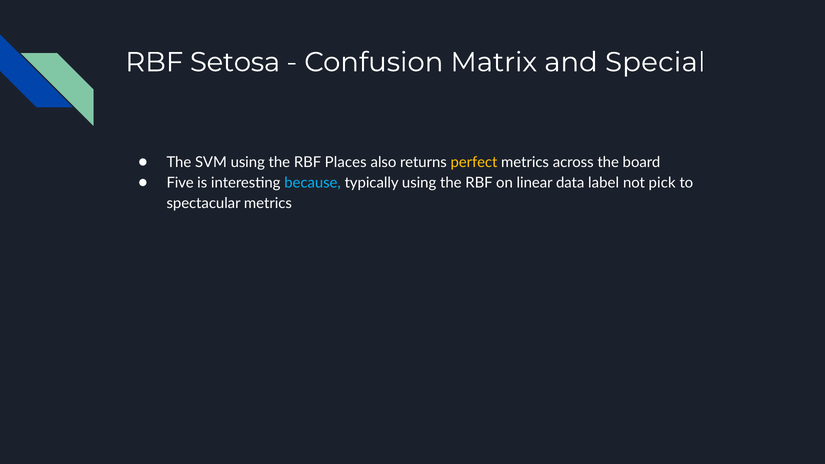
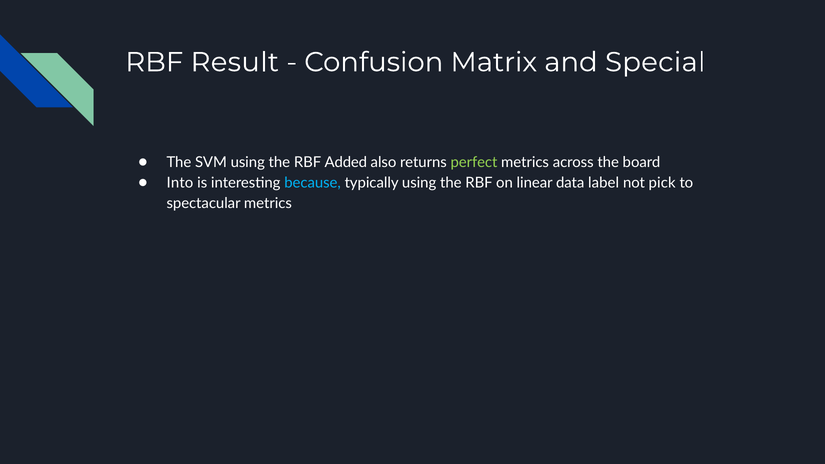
Setosa: Setosa -> Result
Places: Places -> Added
perfect colour: yellow -> light green
Five: Five -> Into
